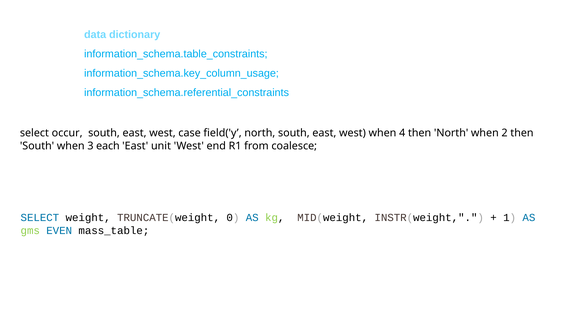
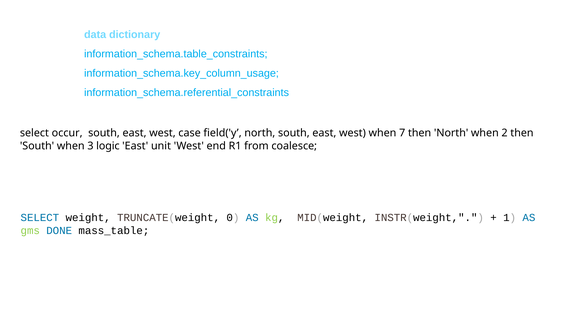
4: 4 -> 7
each: each -> logic
EVEN: EVEN -> DONE
